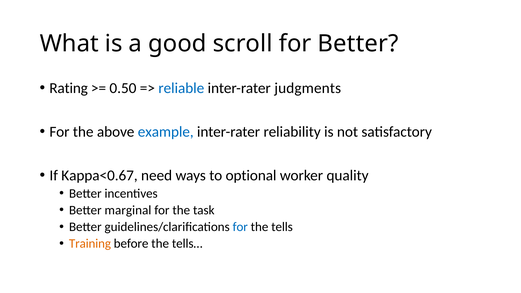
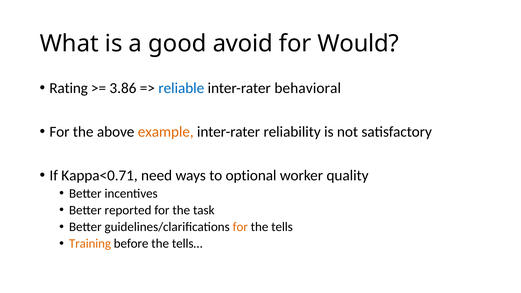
scroll: scroll -> avoid
for Better: Better -> Would
0.50: 0.50 -> 3.86
judgments: judgments -> behavioral
example colour: blue -> orange
Kappa<0.67: Kappa<0.67 -> Kappa<0.71
marginal: marginal -> reported
for at (240, 227) colour: blue -> orange
